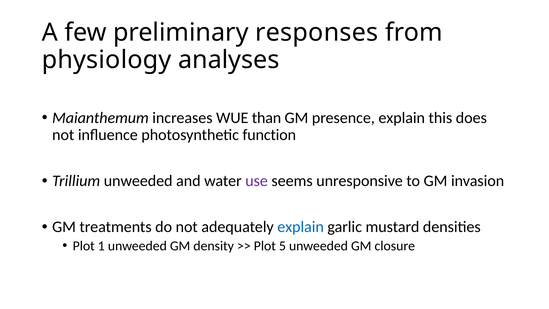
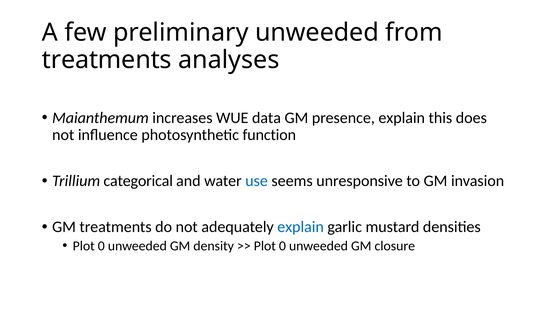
preliminary responses: responses -> unweeded
physiology at (107, 60): physiology -> treatments
than: than -> data
Trillium unweeded: unweeded -> categorical
use colour: purple -> blue
1 at (101, 246): 1 -> 0
5 at (282, 246): 5 -> 0
